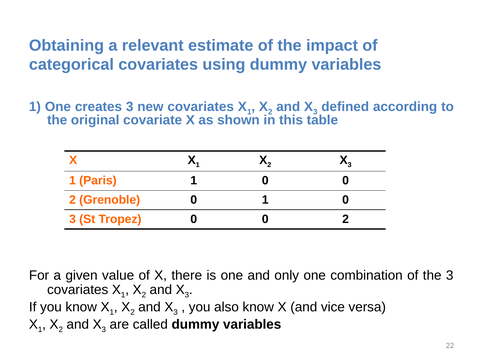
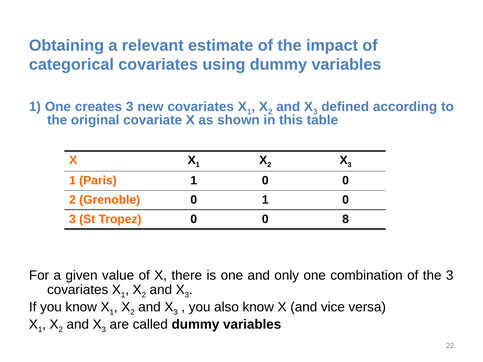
Tropez 0 0 2: 2 -> 8
